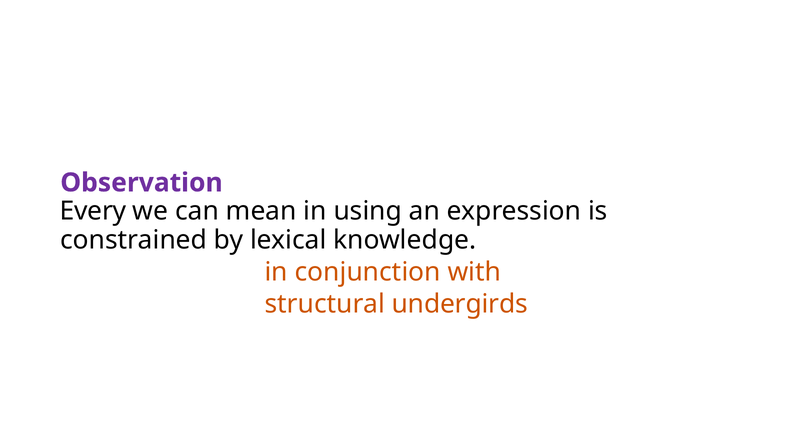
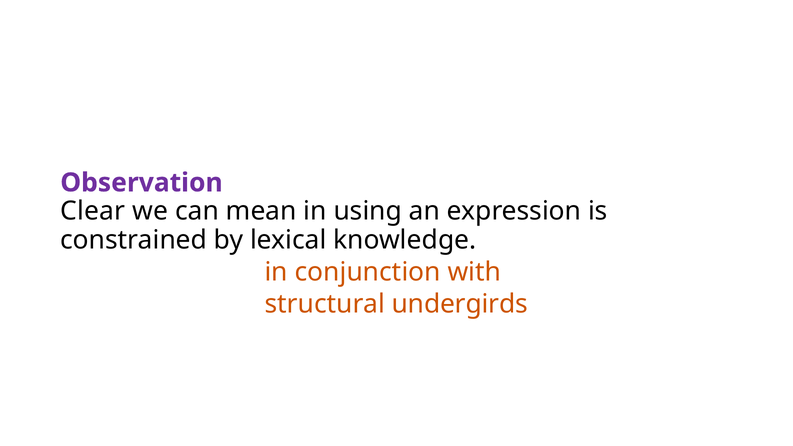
Every: Every -> Clear
